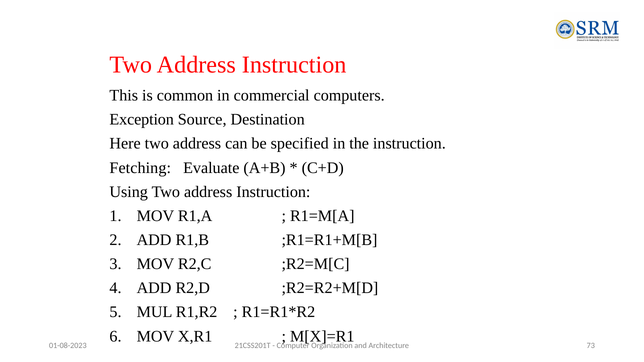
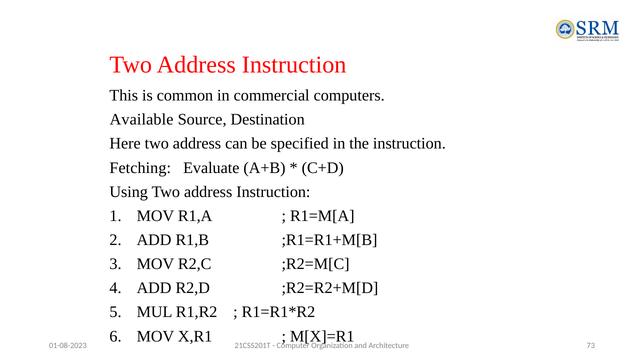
Exception: Exception -> Available
